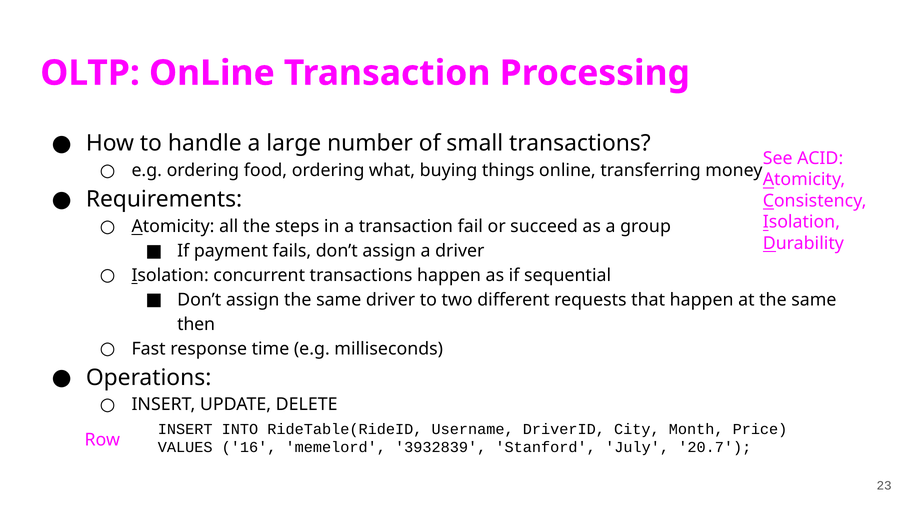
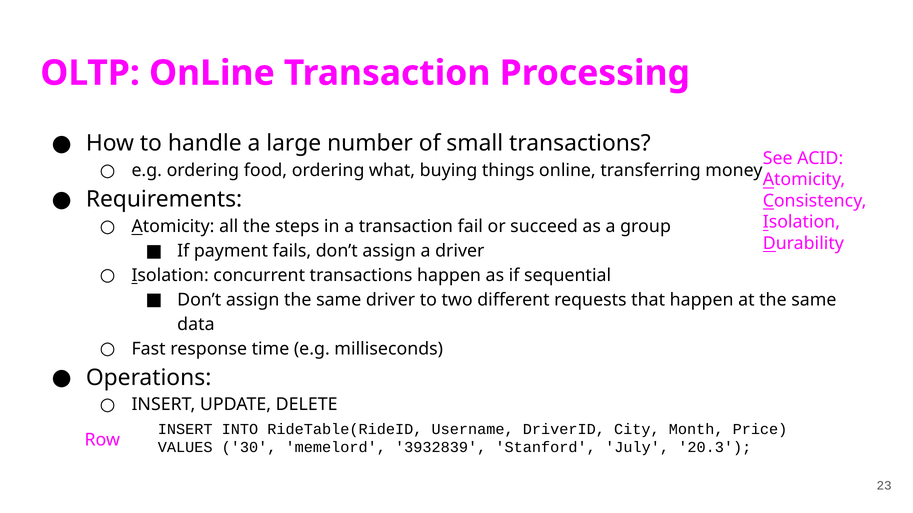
then: then -> data
16: 16 -> 30
20.7: 20.7 -> 20.3
